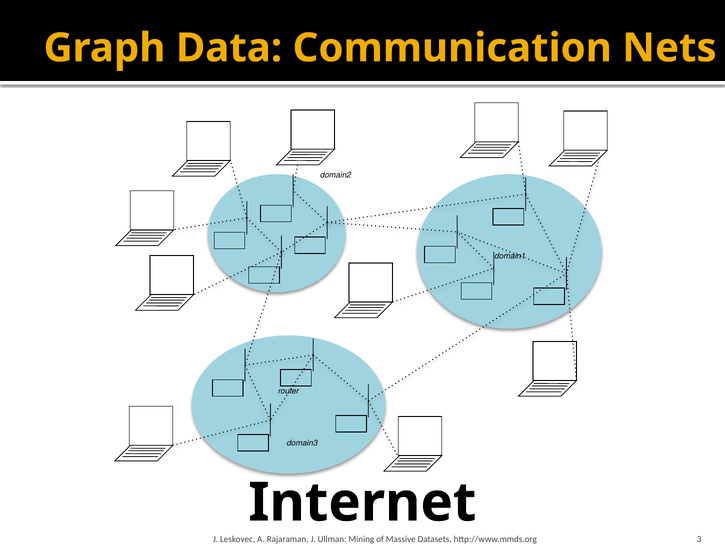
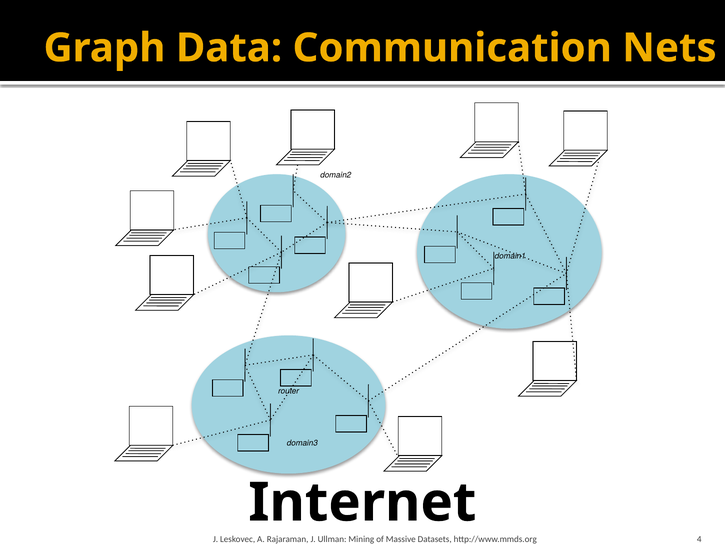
3: 3 -> 4
